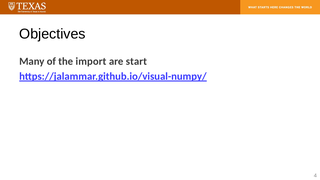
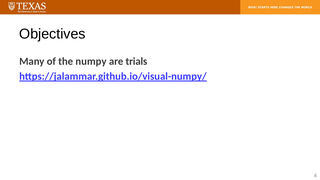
import: import -> numpy
start: start -> trials
